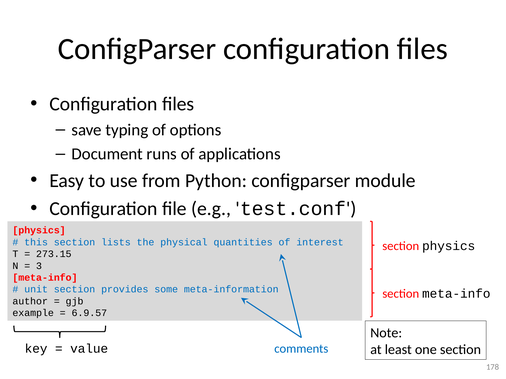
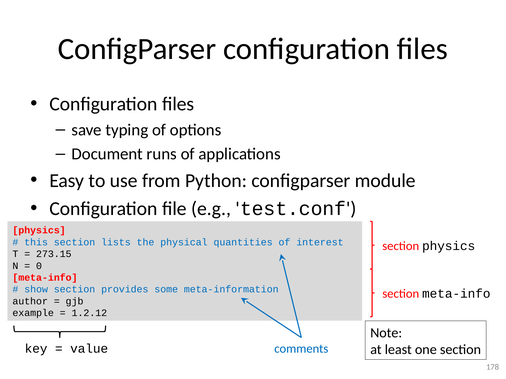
3: 3 -> 0
unit: unit -> show
6.9.57: 6.9.57 -> 1.2.12
